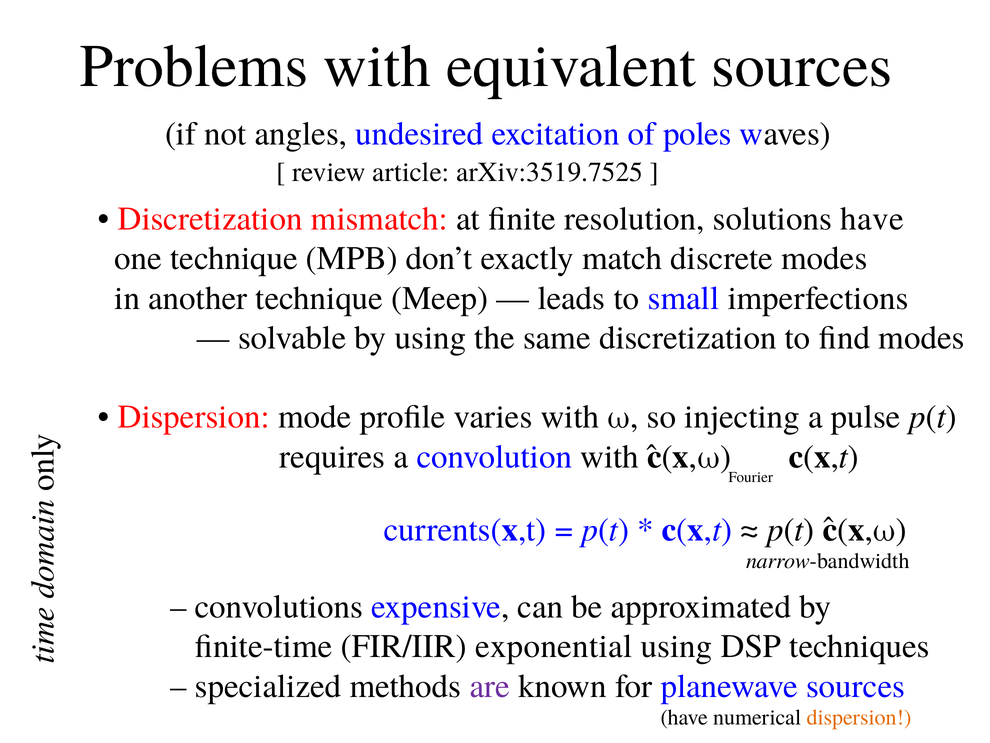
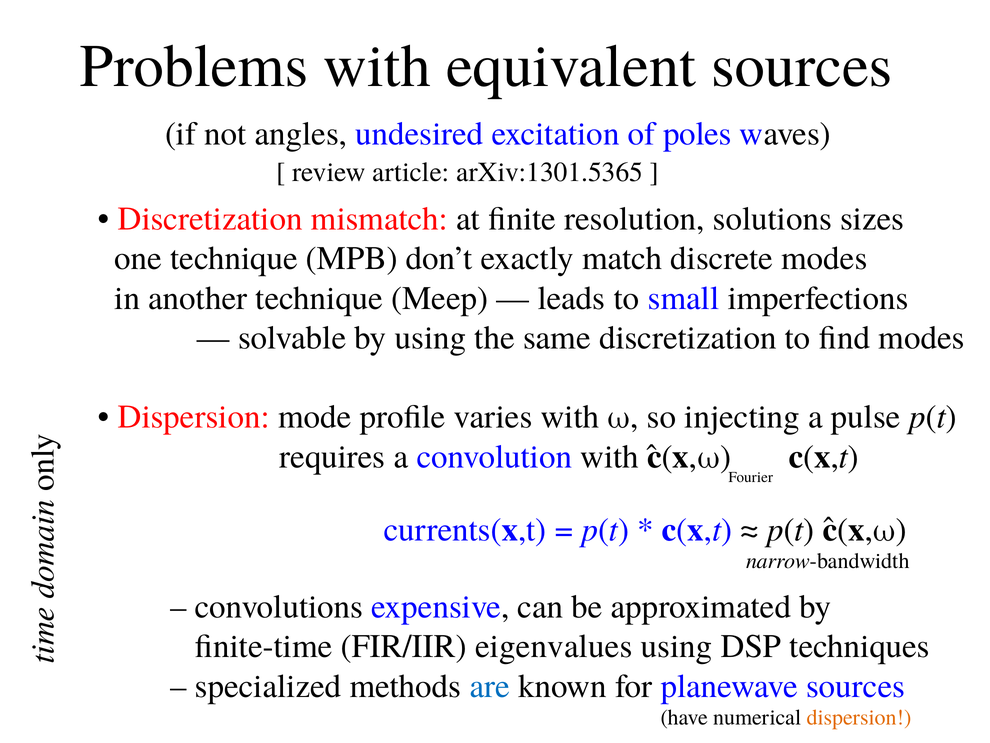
arXiv:3519.7525: arXiv:3519.7525 -> arXiv:1301.5365
solutions have: have -> sizes
exponential: exponential -> eigenvalues
are colour: purple -> blue
